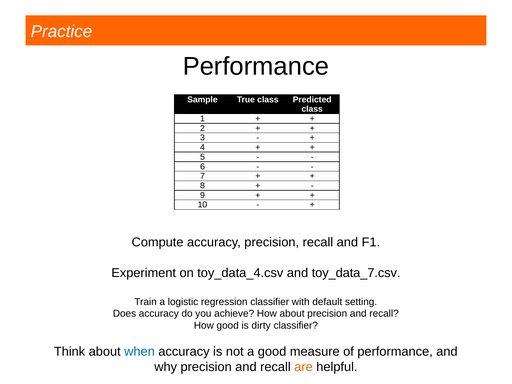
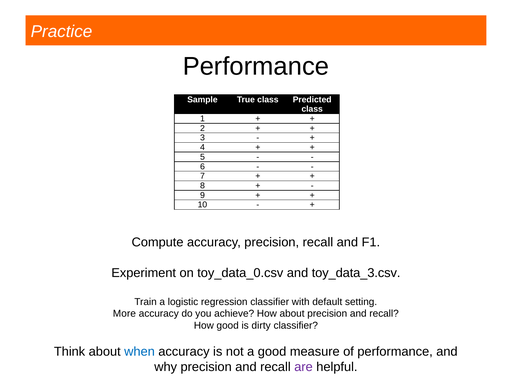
toy_data_4.csv: toy_data_4.csv -> toy_data_0.csv
toy_data_7.csv: toy_data_7.csv -> toy_data_3.csv
Does: Does -> More
are colour: orange -> purple
